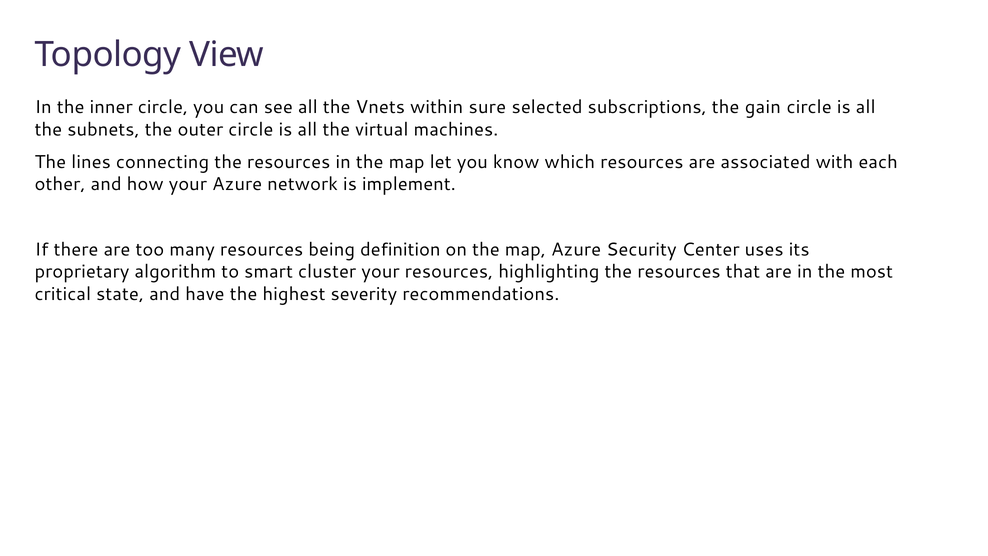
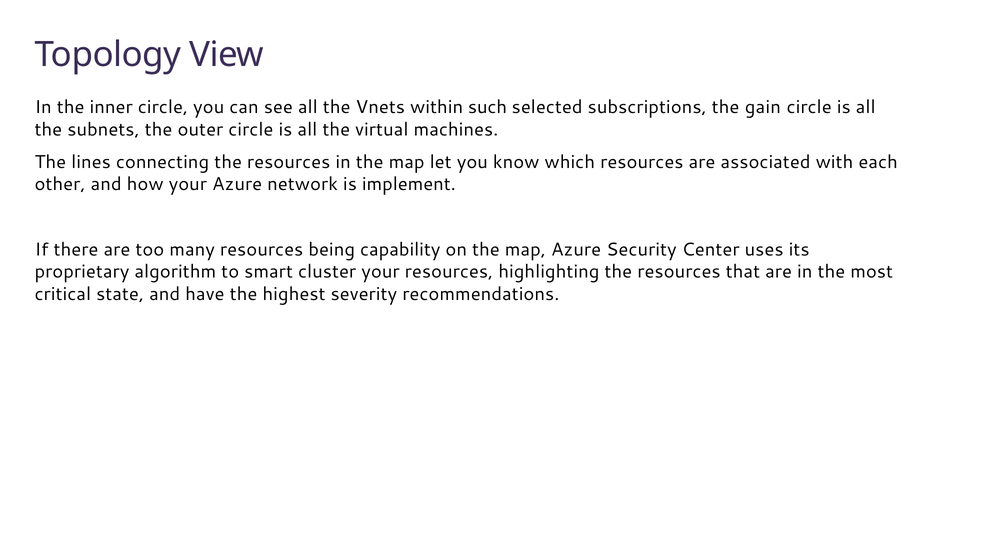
sure: sure -> such
definition: definition -> capability
